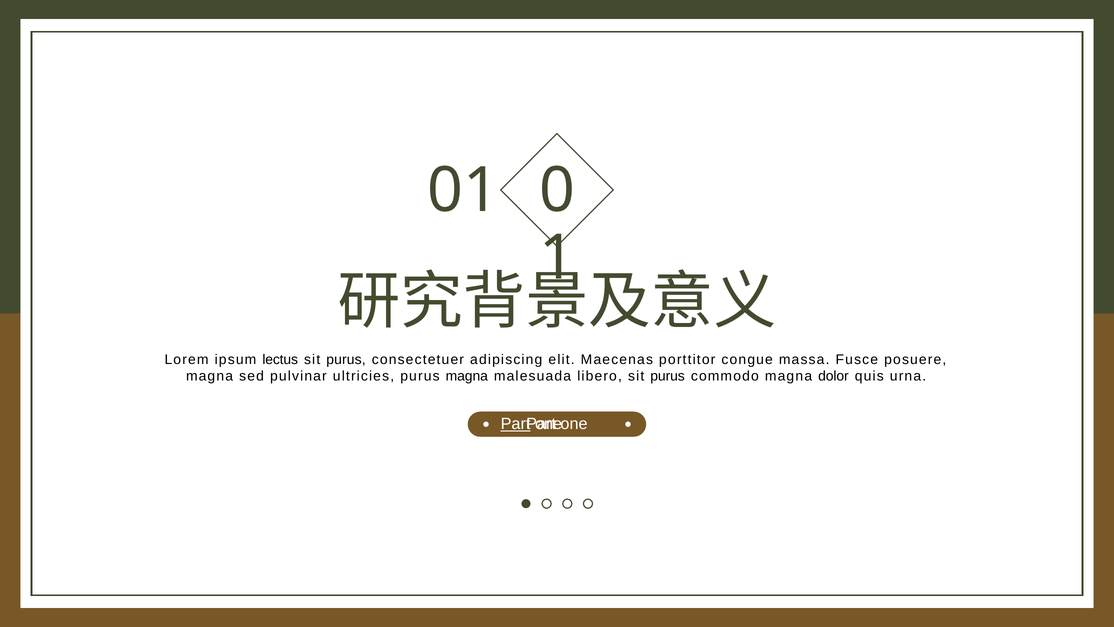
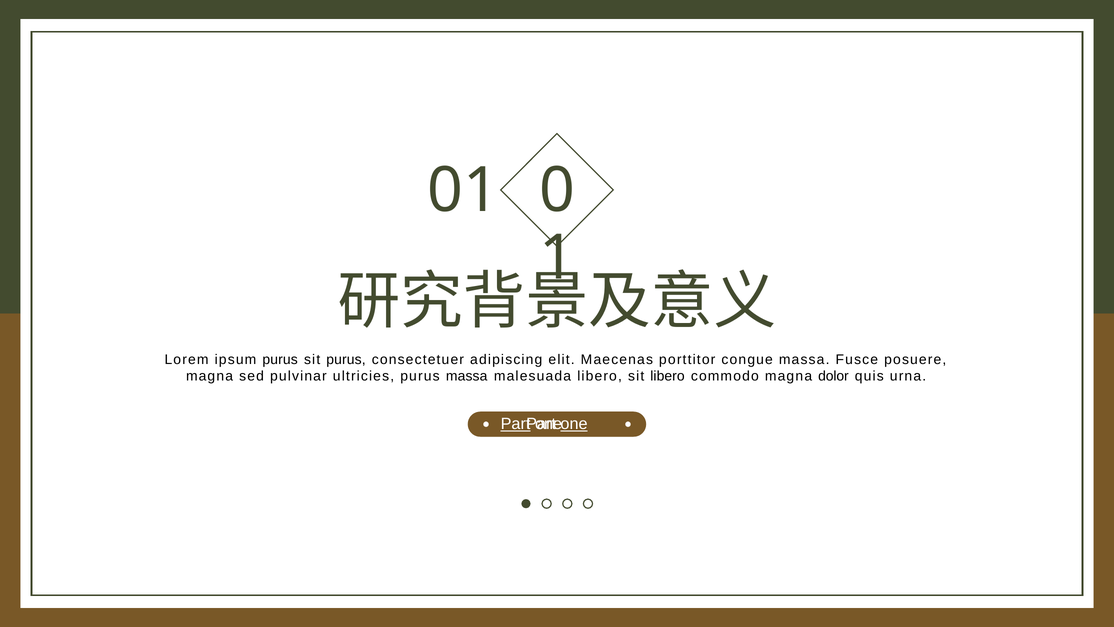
ipsum lectus: lectus -> purus
purus magna: magna -> massa
libero sit purus: purus -> libero
one at (574, 424) underline: none -> present
